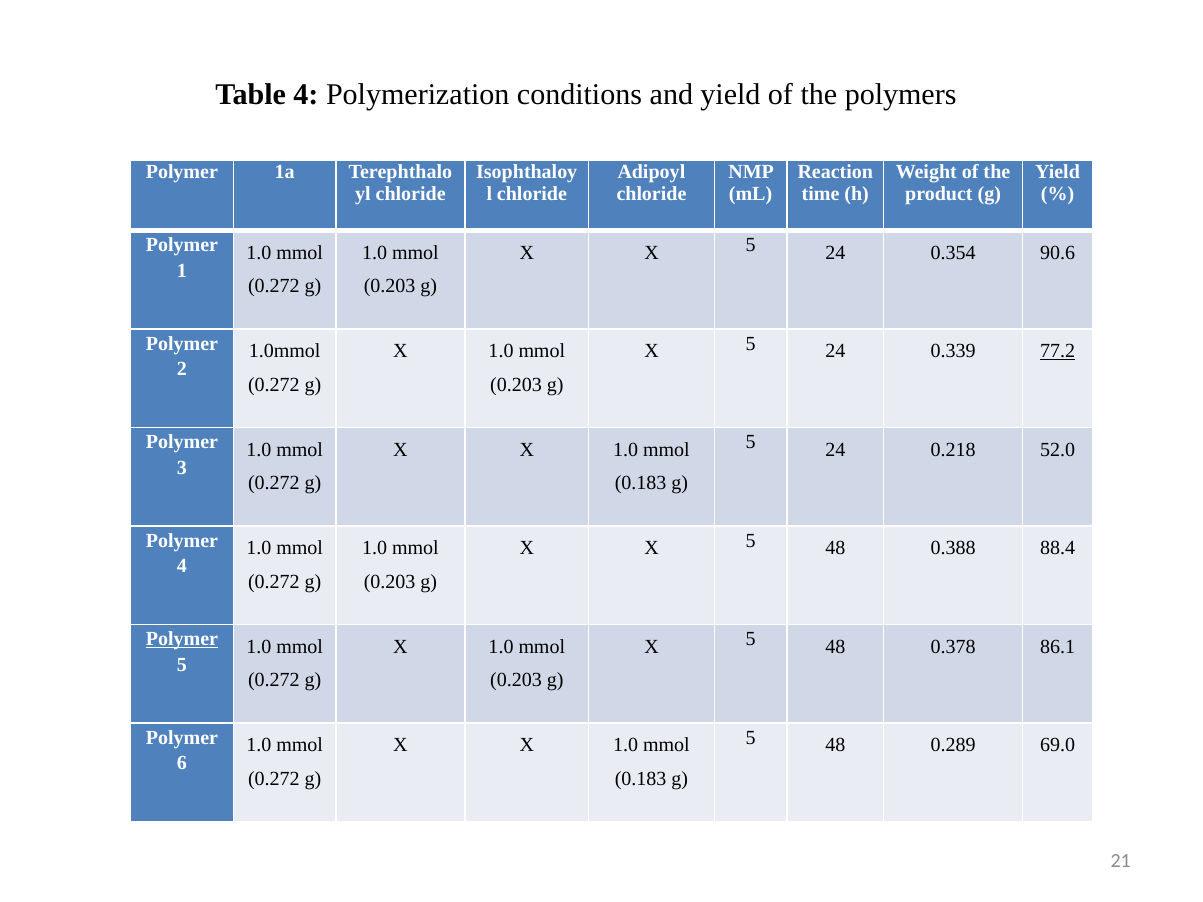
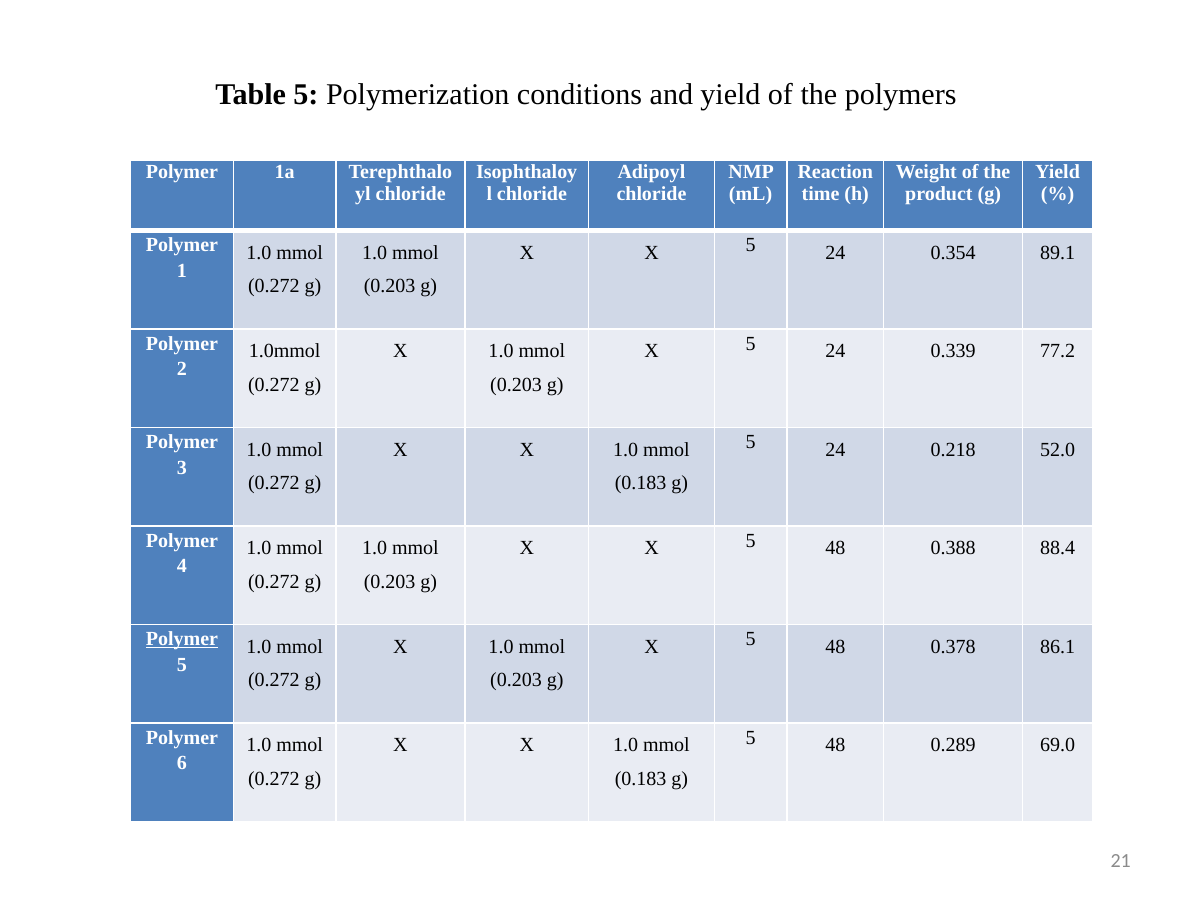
Table 4: 4 -> 5
90.6: 90.6 -> 89.1
77.2 underline: present -> none
